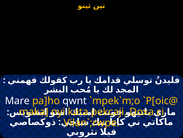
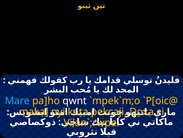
Mare colour: white -> light blue
